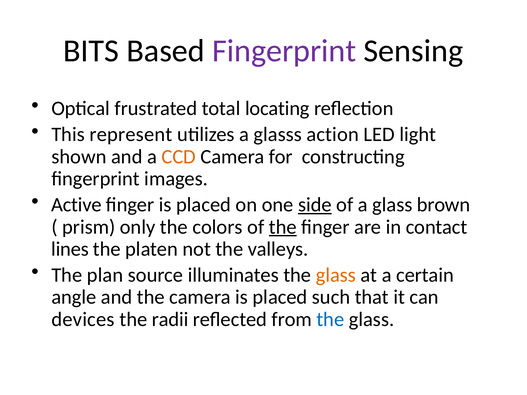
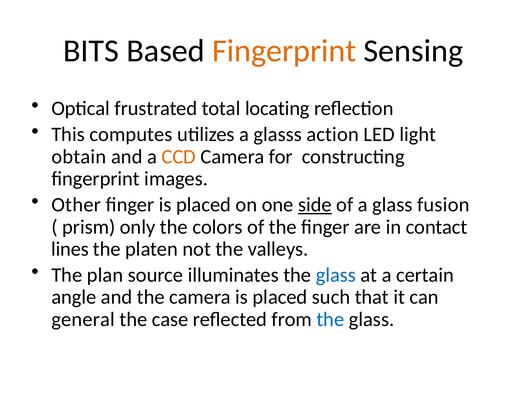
Fingerprint at (284, 51) colour: purple -> orange
represent: represent -> computes
shown: shown -> obtain
Active: Active -> Other
brown: brown -> fusion
the at (283, 227) underline: present -> none
glass at (336, 275) colour: orange -> blue
devices: devices -> general
radii: radii -> case
